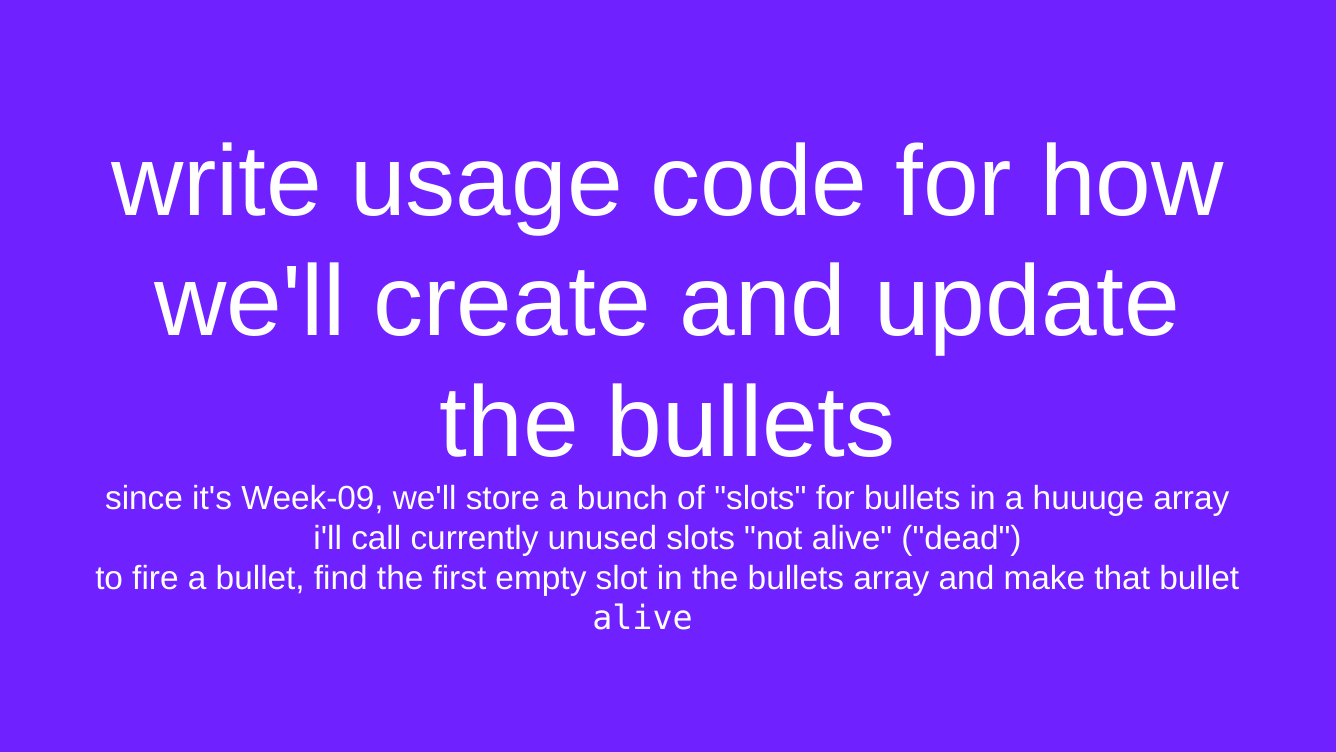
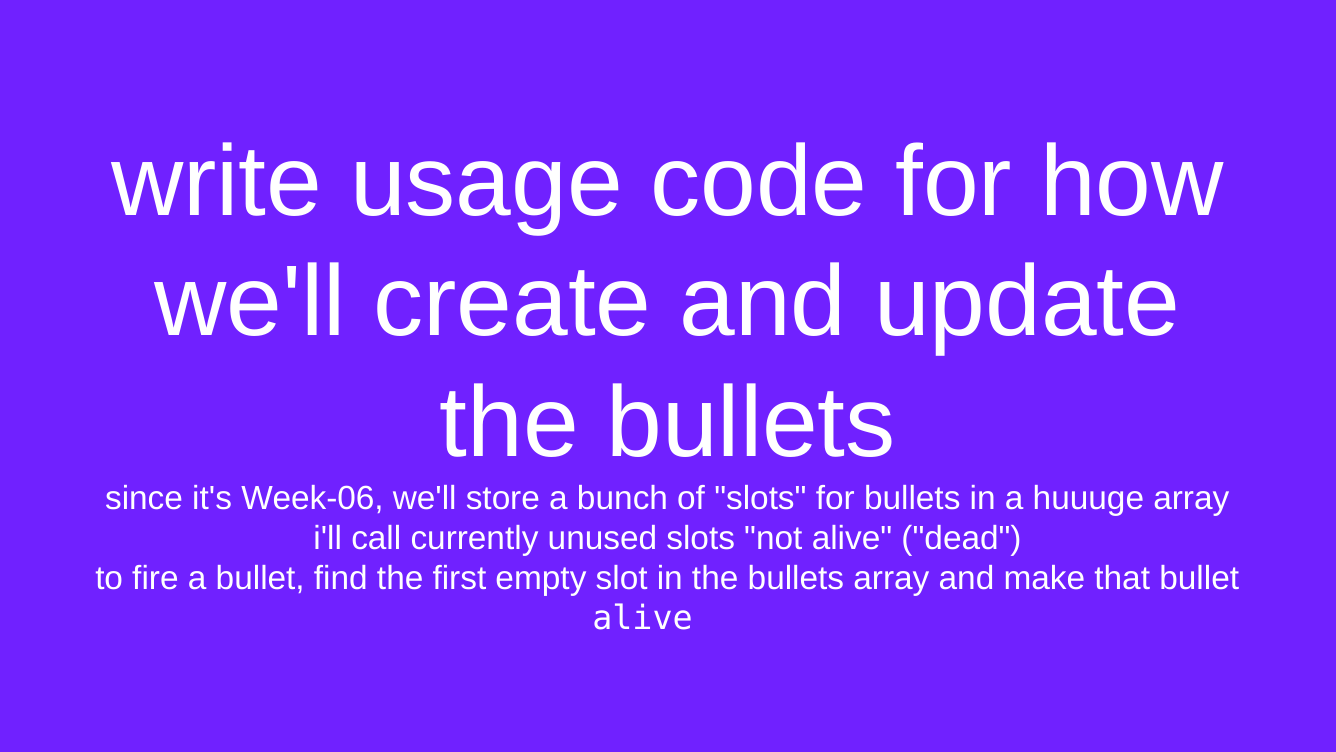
Week-09: Week-09 -> Week-06
